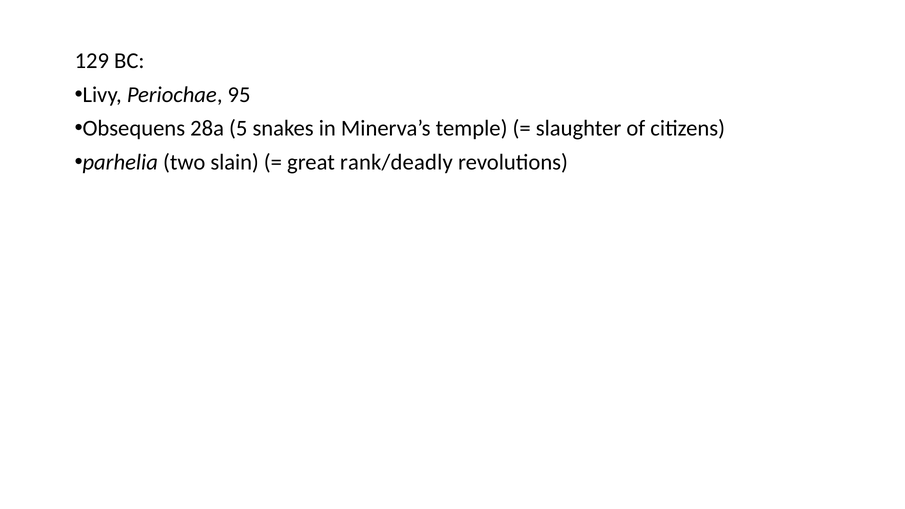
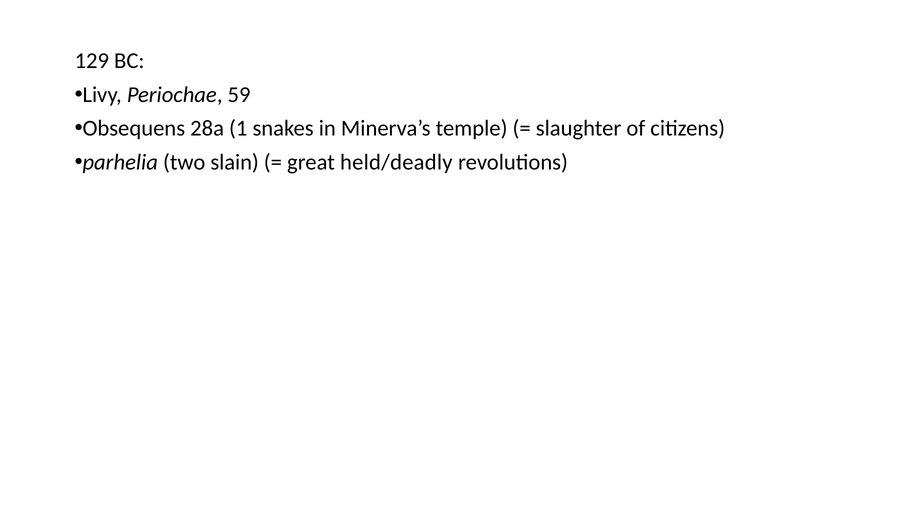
95: 95 -> 59
5: 5 -> 1
rank/deadly: rank/deadly -> held/deadly
